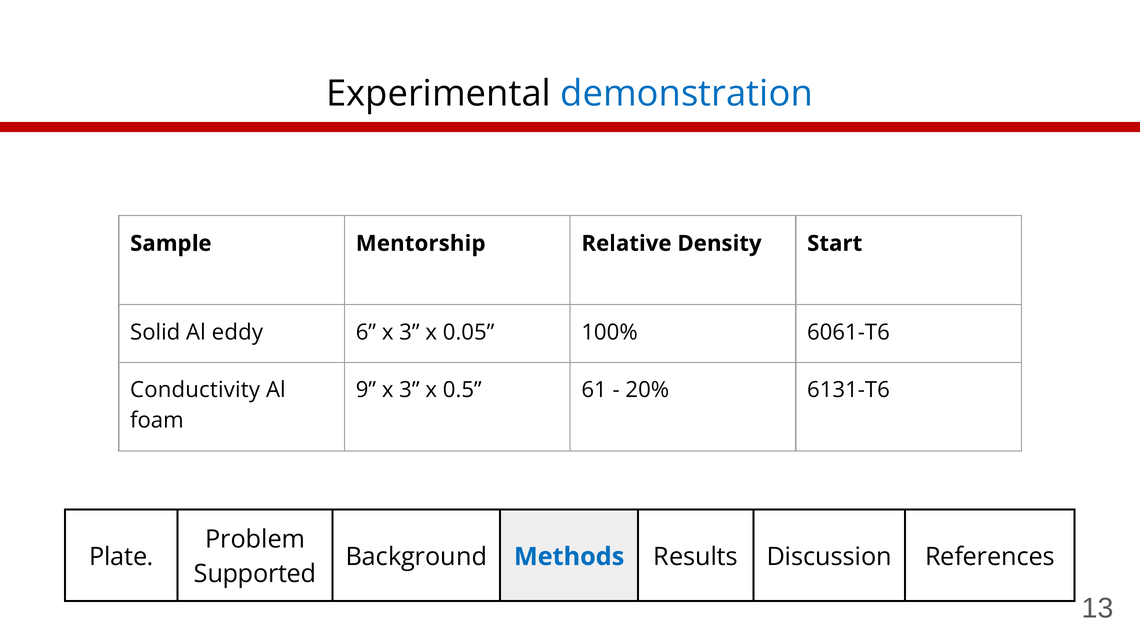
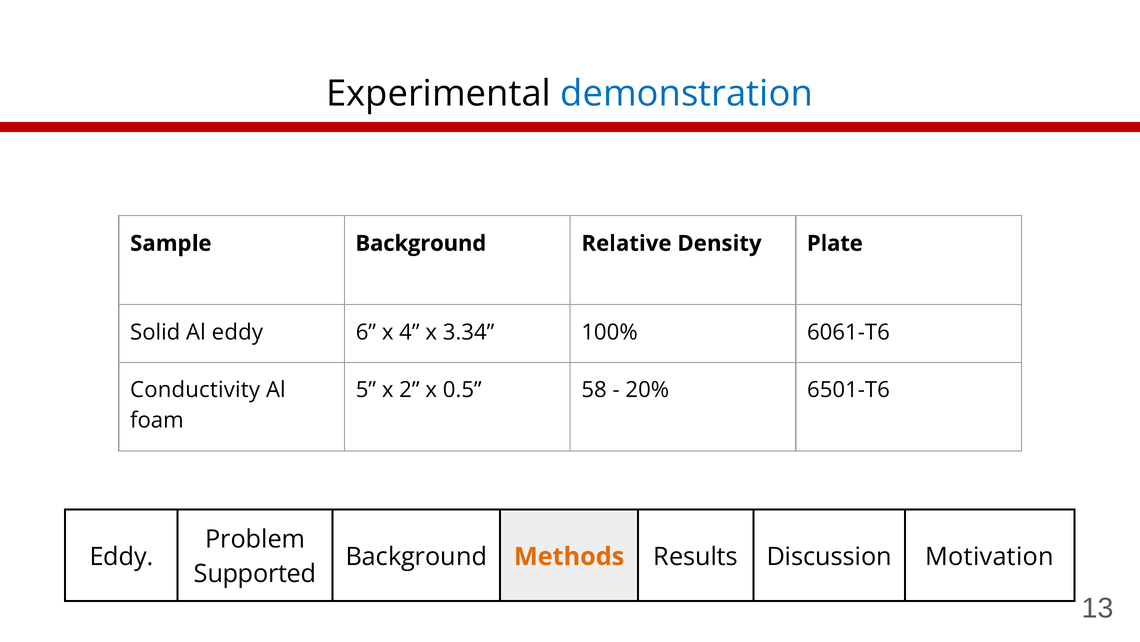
Sample Mentorship: Mentorship -> Background
Start: Start -> Plate
6 x 3: 3 -> 4
0.05: 0.05 -> 3.34
9: 9 -> 5
3 at (409, 390): 3 -> 2
61: 61 -> 58
6131-T6: 6131-T6 -> 6501-T6
Plate at (122, 556): Plate -> Eddy
Methods colour: blue -> orange
References: References -> Motivation
